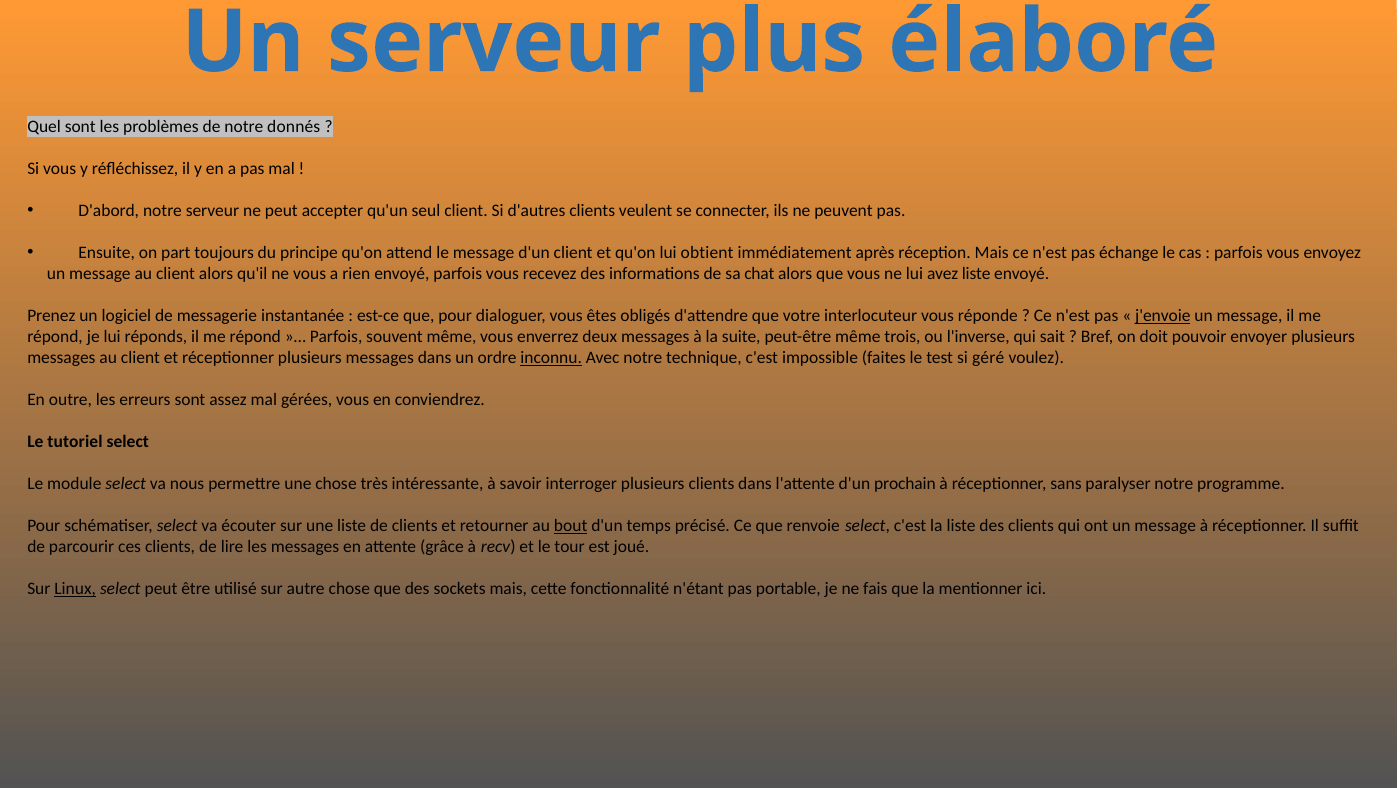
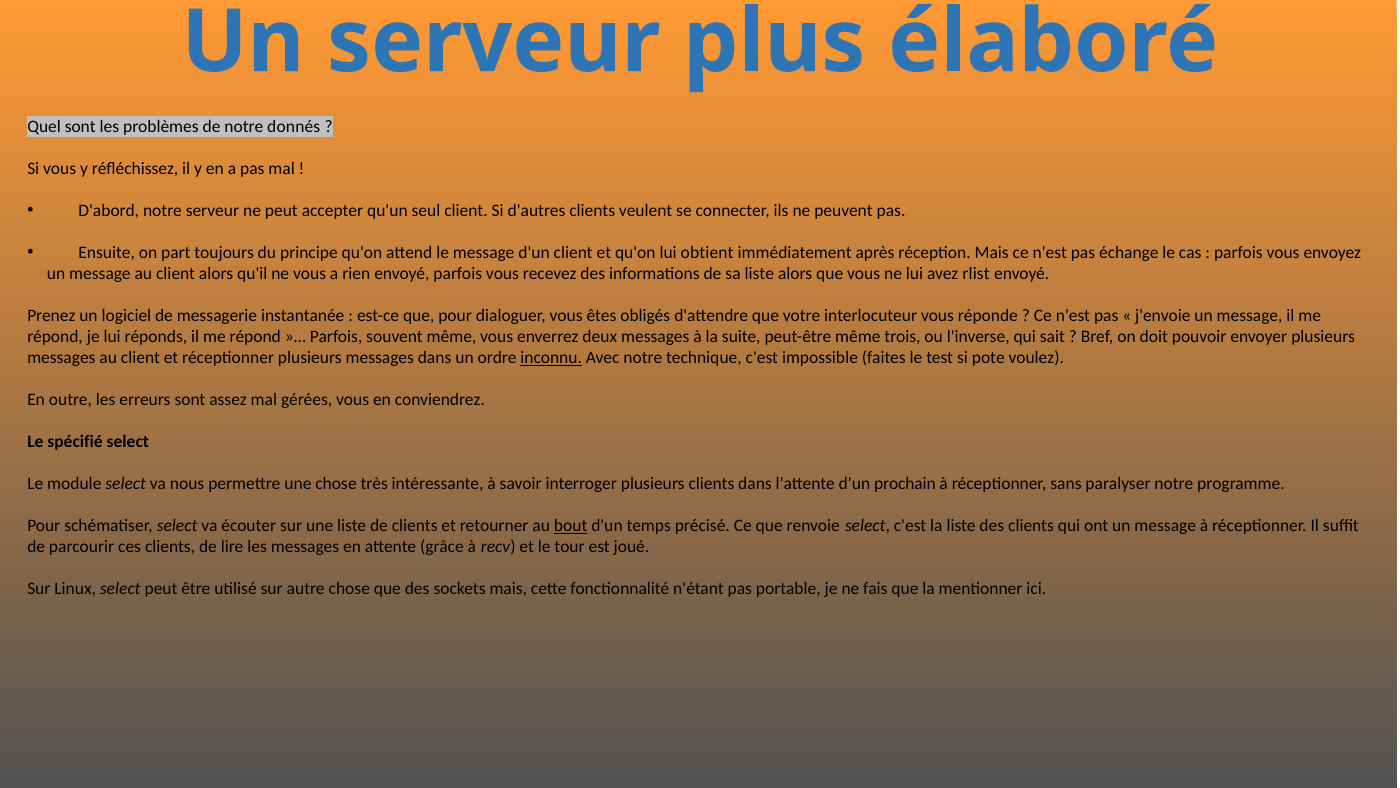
sa chat: chat -> liste
avez liste: liste -> rlist
j'envoie underline: present -> none
géré: géré -> pote
tutoriel: tutoriel -> spécifié
Linux underline: present -> none
